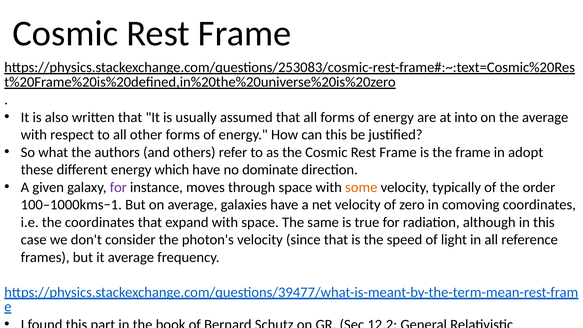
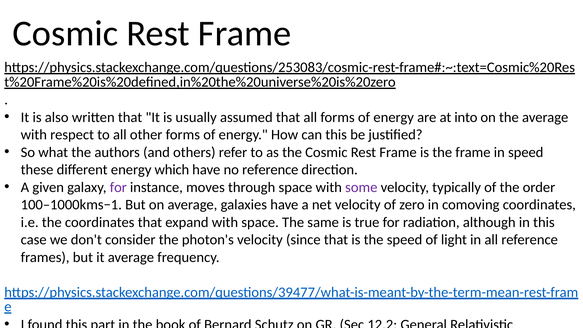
in adopt: adopt -> speed
no dominate: dominate -> reference
some colour: orange -> purple
